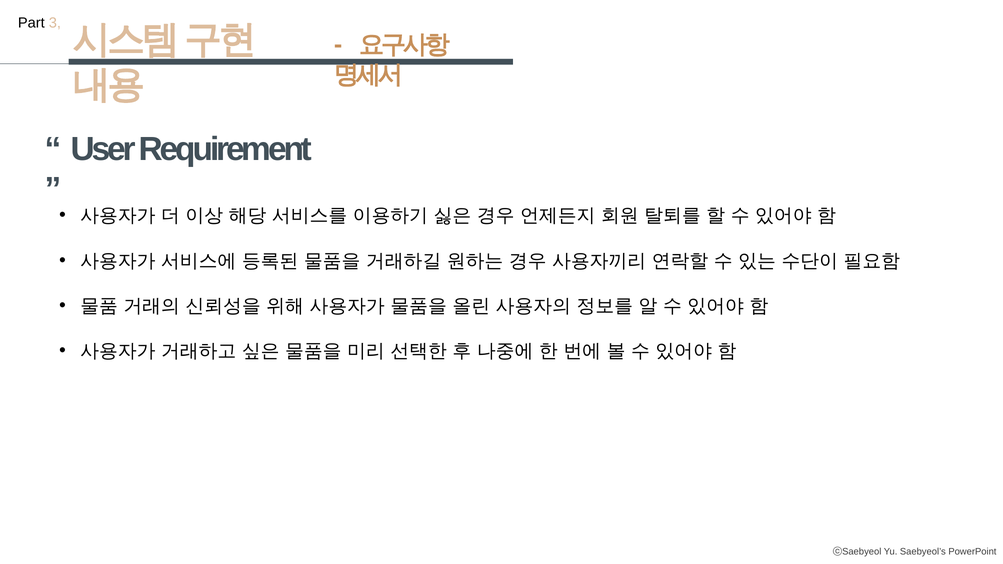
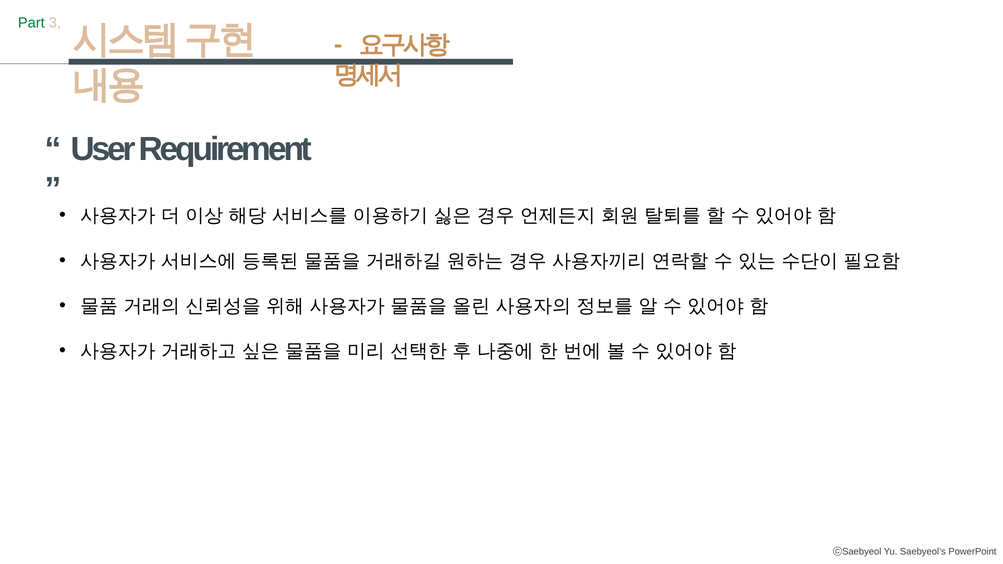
Part colour: black -> green
